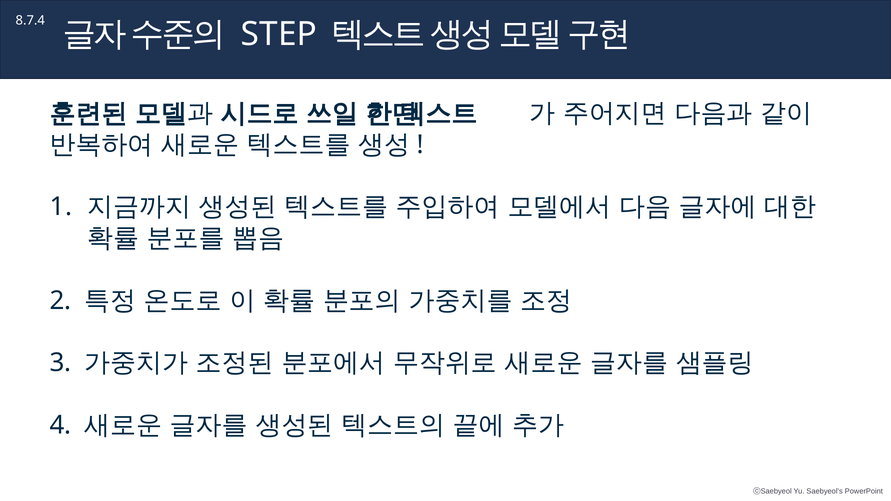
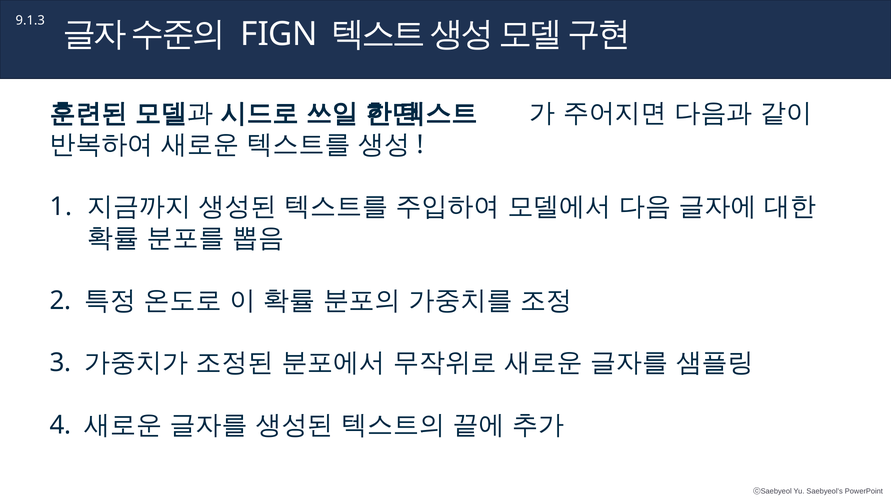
8.7.4: 8.7.4 -> 9.1.3
STEP: STEP -> FIGN
